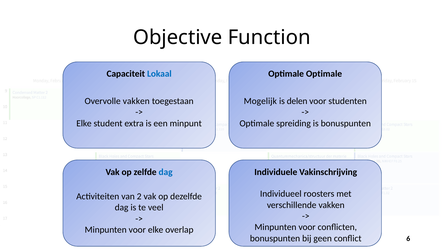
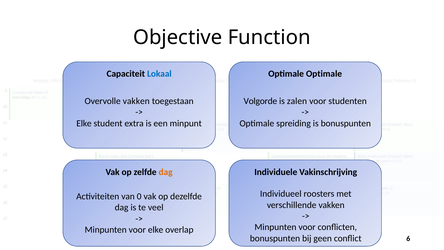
Mogelijk: Mogelijk -> Volgorde
delen: delen -> zalen
dag at (166, 172) colour: blue -> orange
2: 2 -> 0
